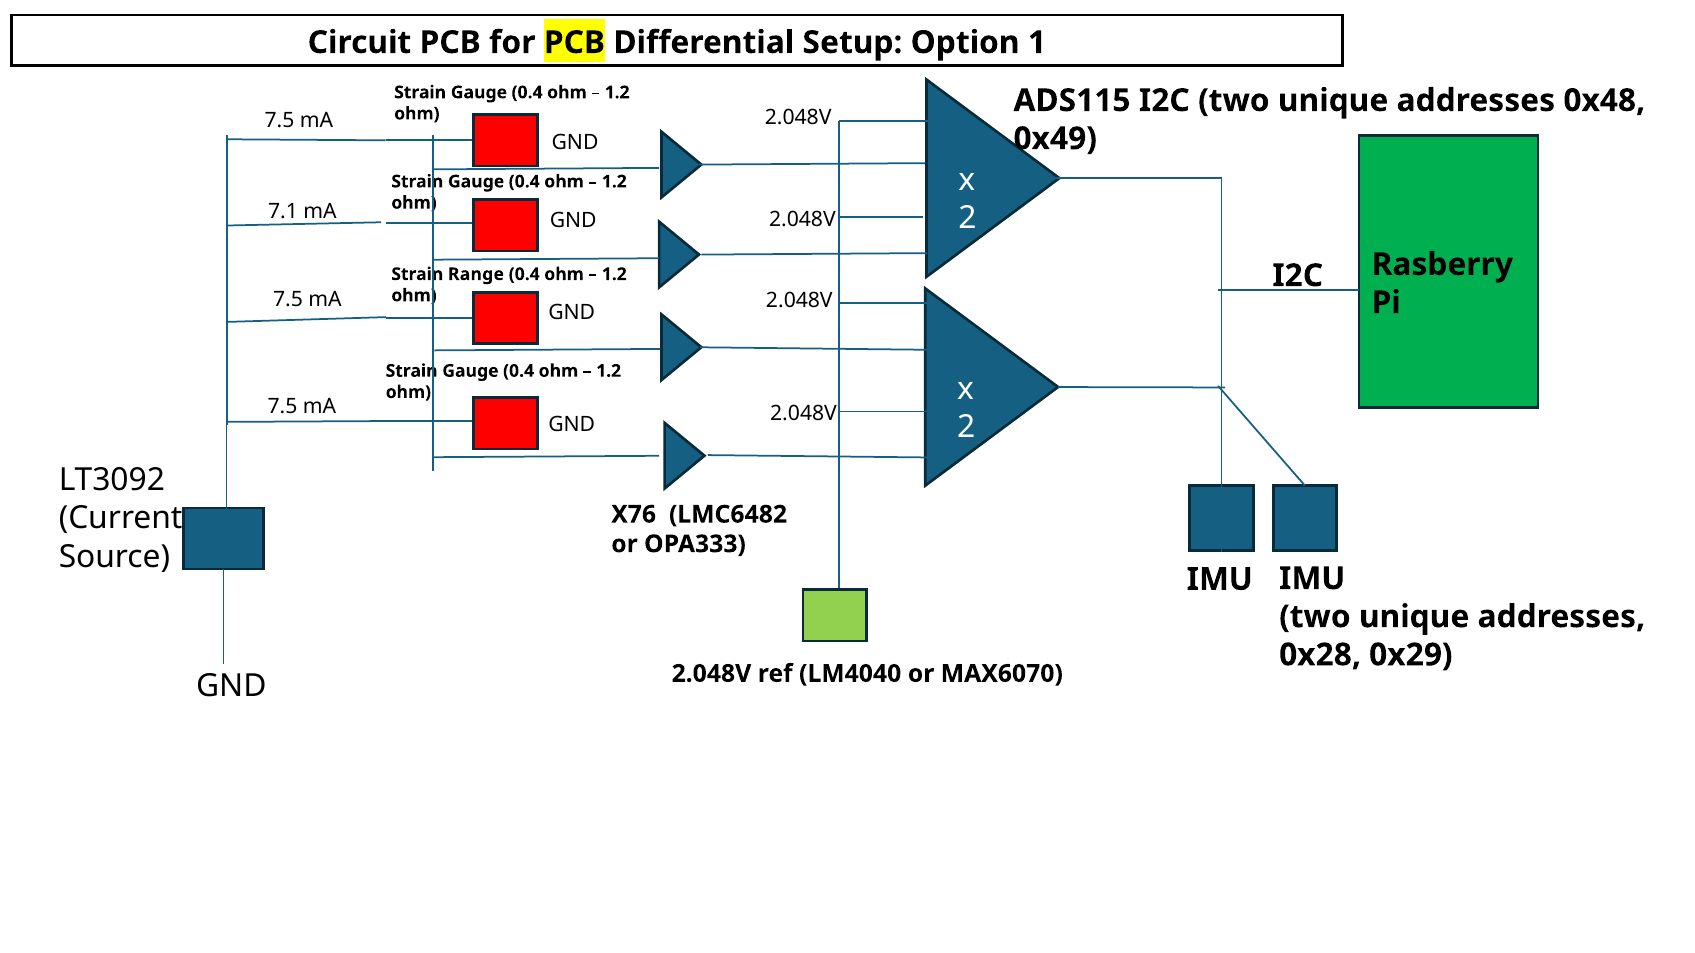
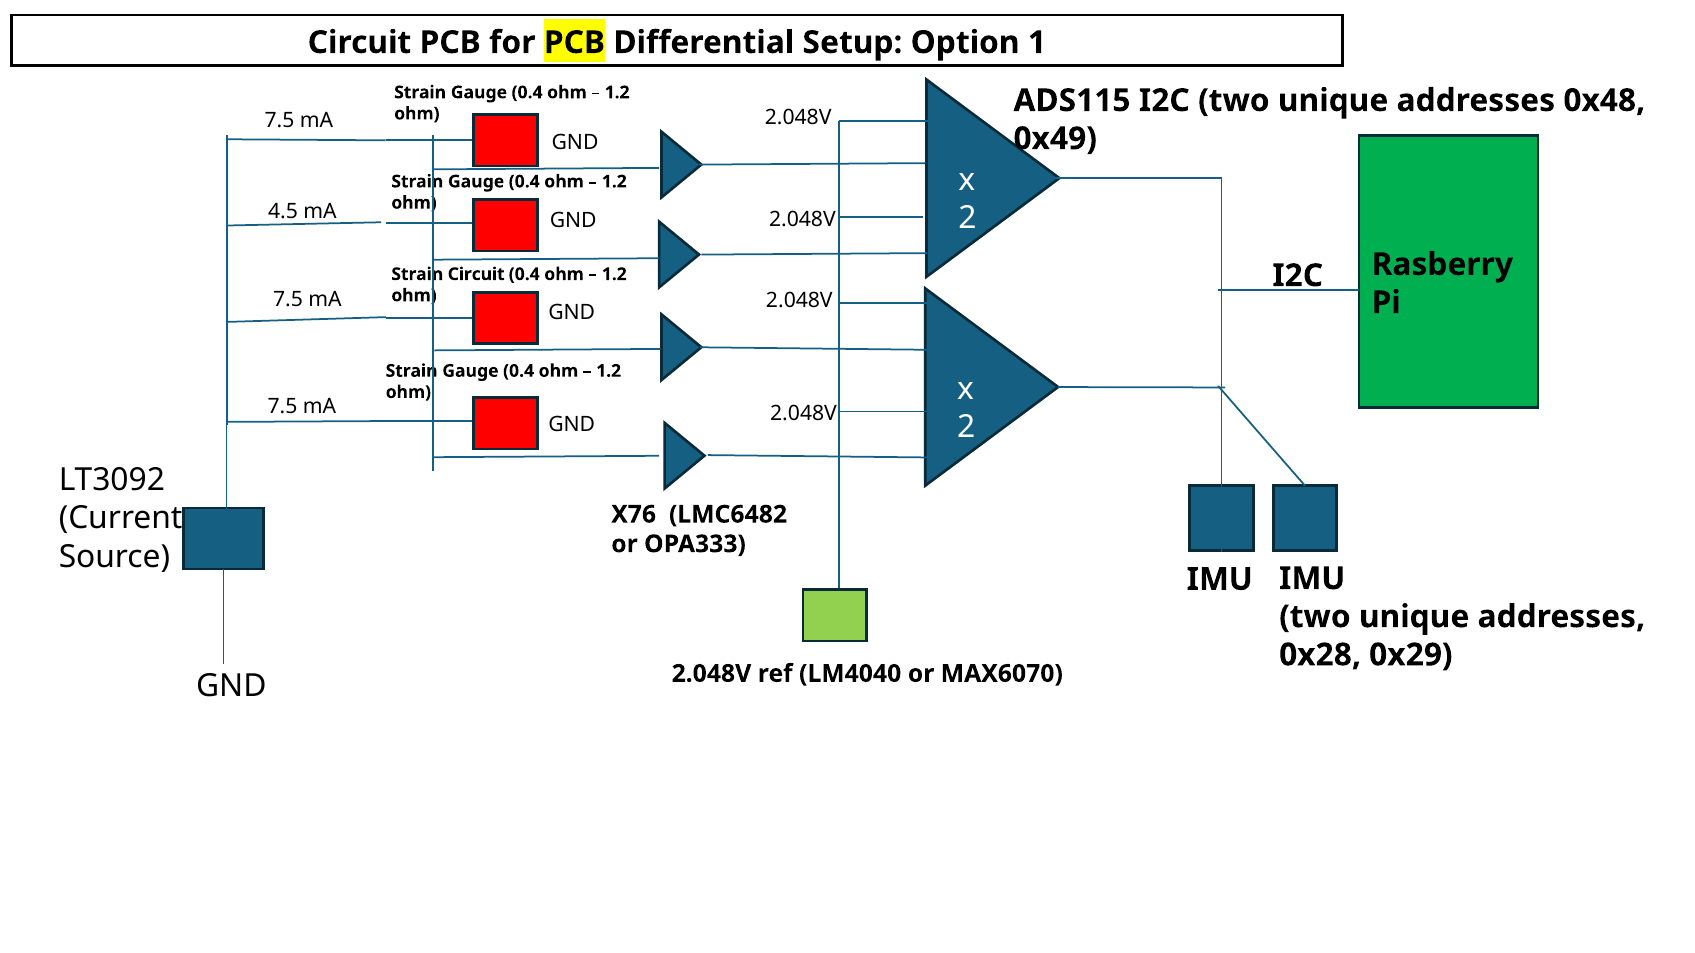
7.1: 7.1 -> 4.5
Strain Range: Range -> Circuit
